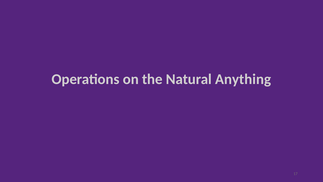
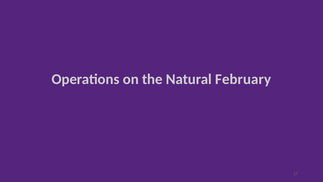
Anything: Anything -> February
